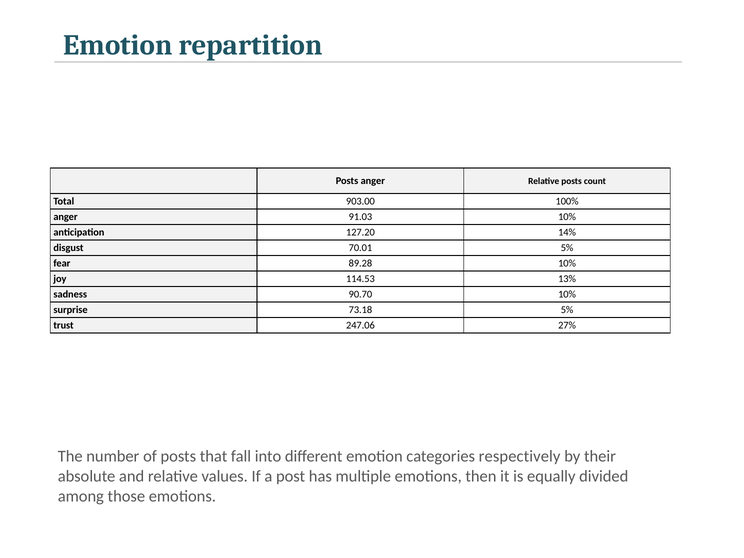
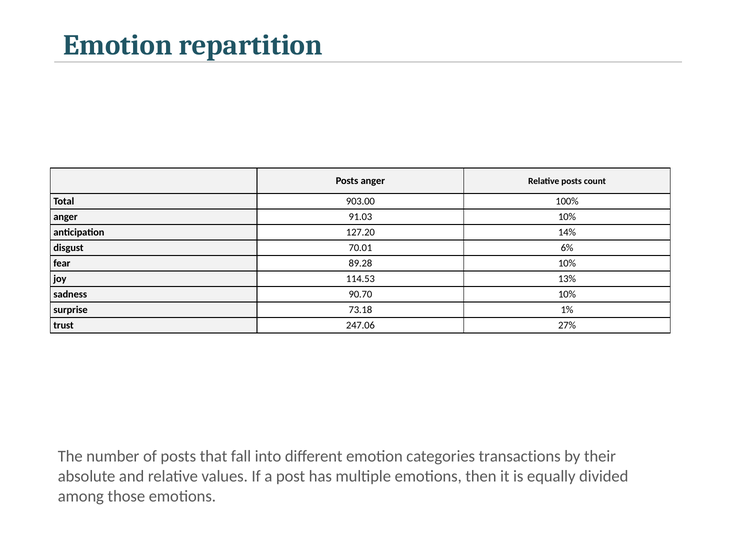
70.01 5%: 5% -> 6%
73.18 5%: 5% -> 1%
respectively: respectively -> transactions
